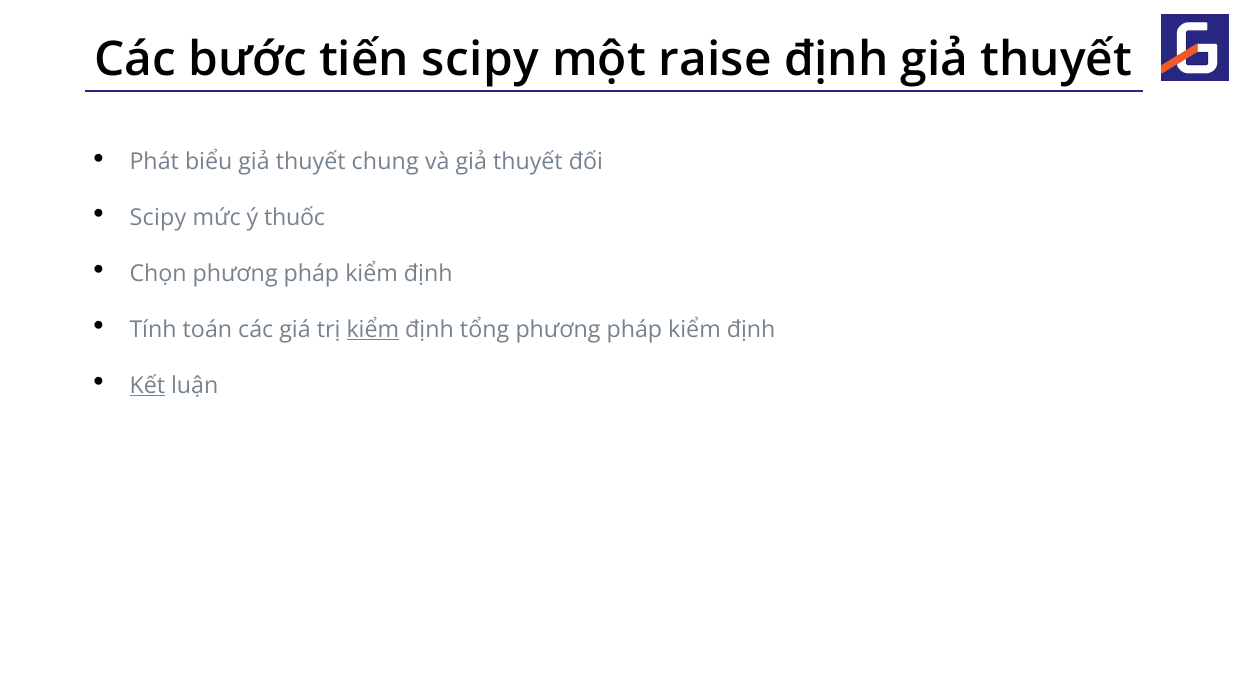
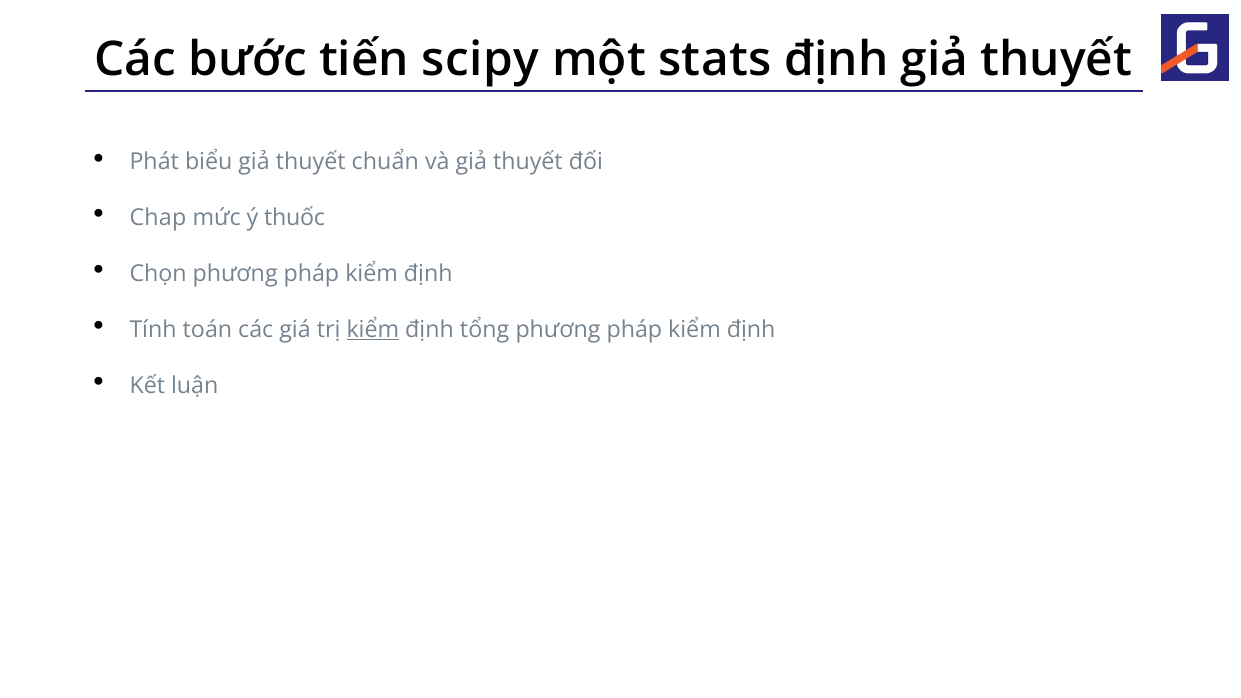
raise: raise -> stats
chung: chung -> chuẩn
Scipy at (158, 218): Scipy -> Chap
Kết underline: present -> none
